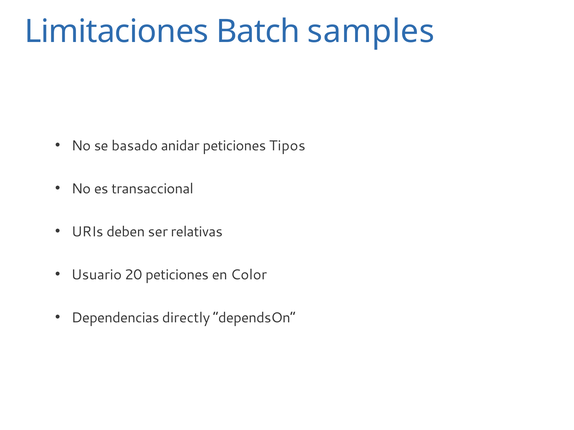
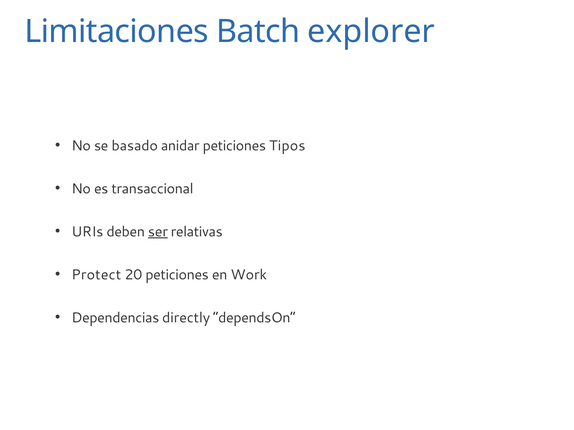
samples: samples -> explorer
ser underline: none -> present
Usuario: Usuario -> Protect
Color: Color -> Work
